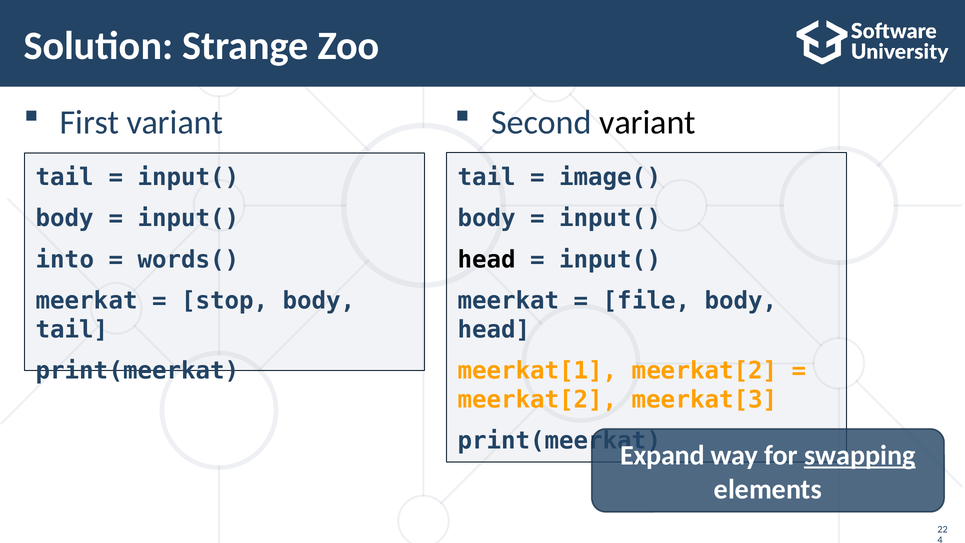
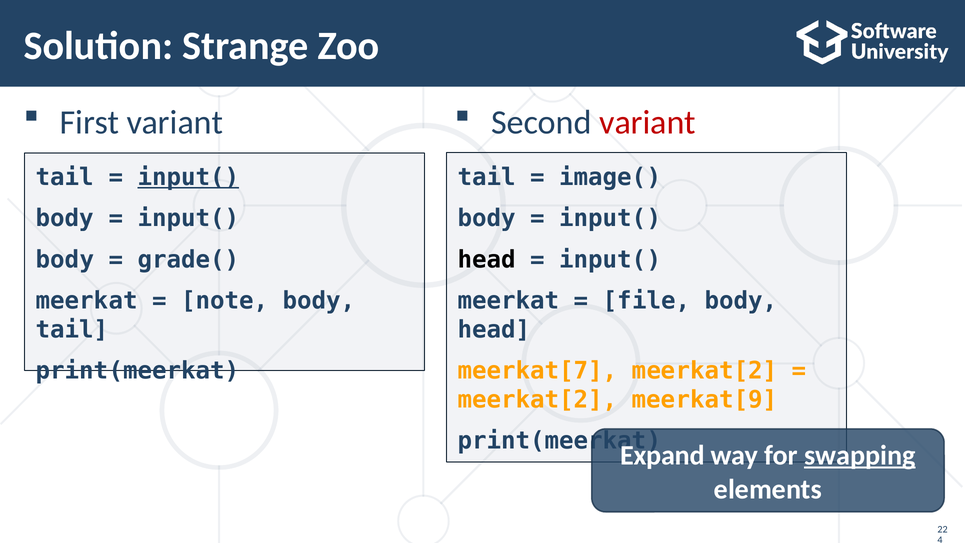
variant at (648, 122) colour: black -> red
input( at (188, 177) underline: none -> present
into at (65, 259): into -> body
words(: words( -> grade(
stop: stop -> note
meerkat[1: meerkat[1 -> meerkat[7
meerkat[3: meerkat[3 -> meerkat[9
